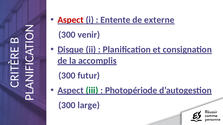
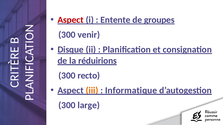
externe: externe -> groupes
accomplis: accomplis -> réduirions
futur: futur -> recto
iii colour: green -> orange
Photopériode: Photopériode -> Informatique
